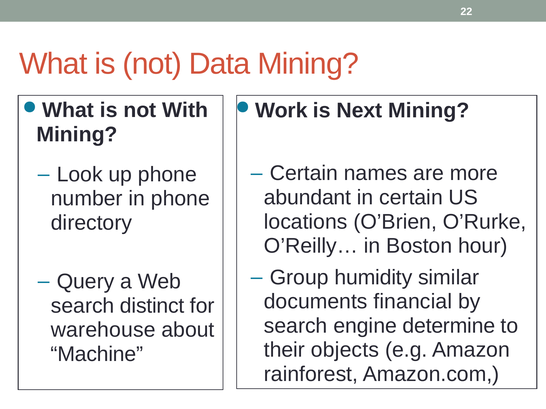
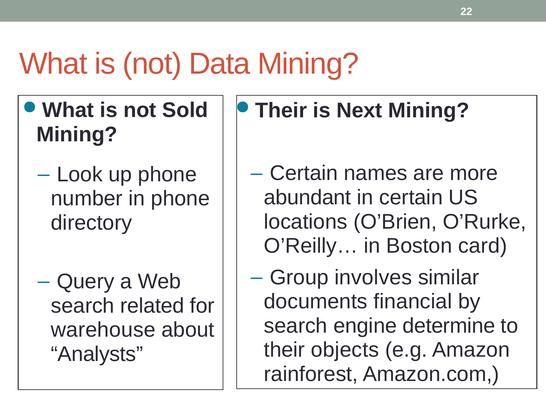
With: With -> Sold
Work at (281, 110): Work -> Their
hour: hour -> card
humidity: humidity -> involves
distinct: distinct -> related
Machine: Machine -> Analysts
